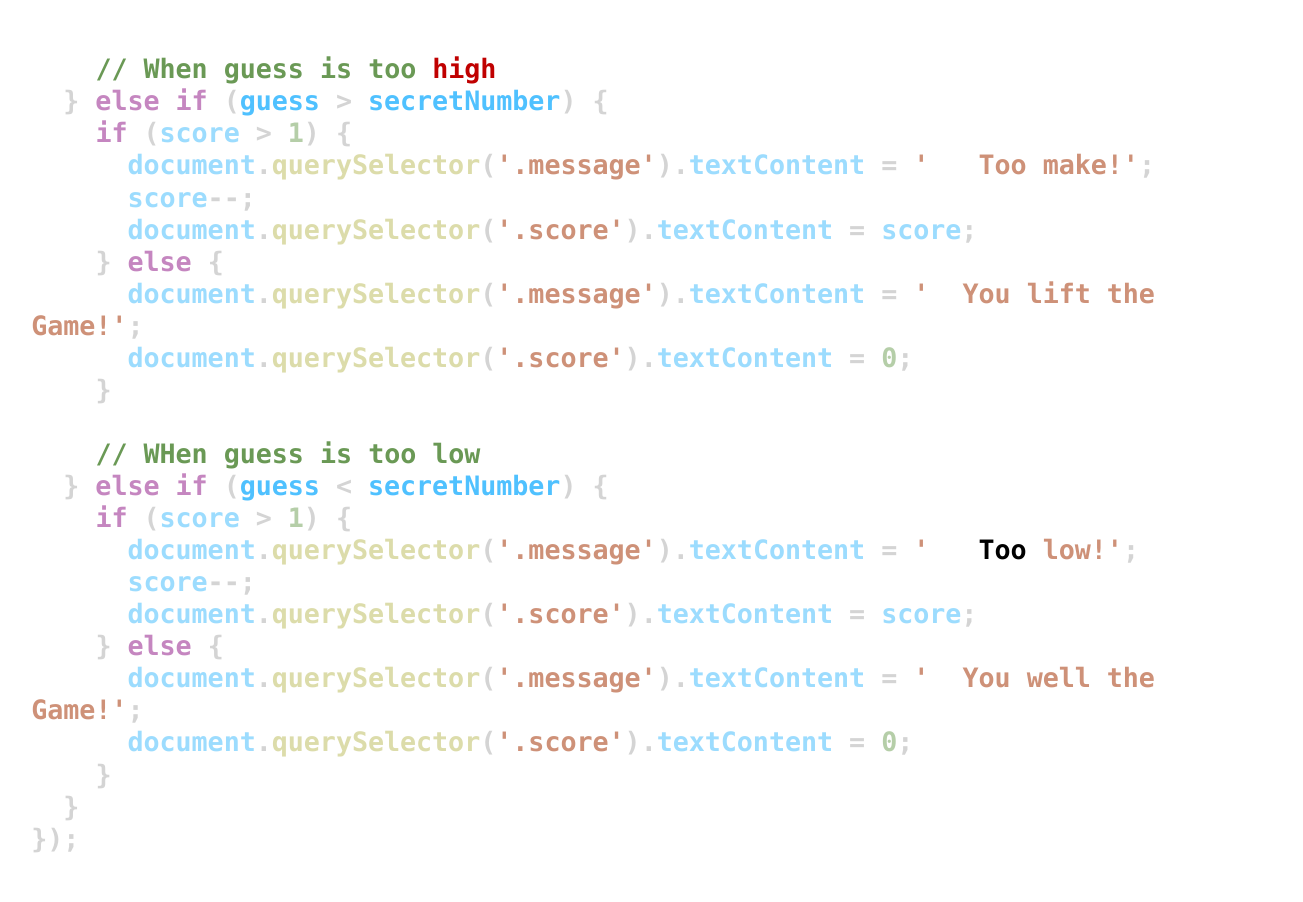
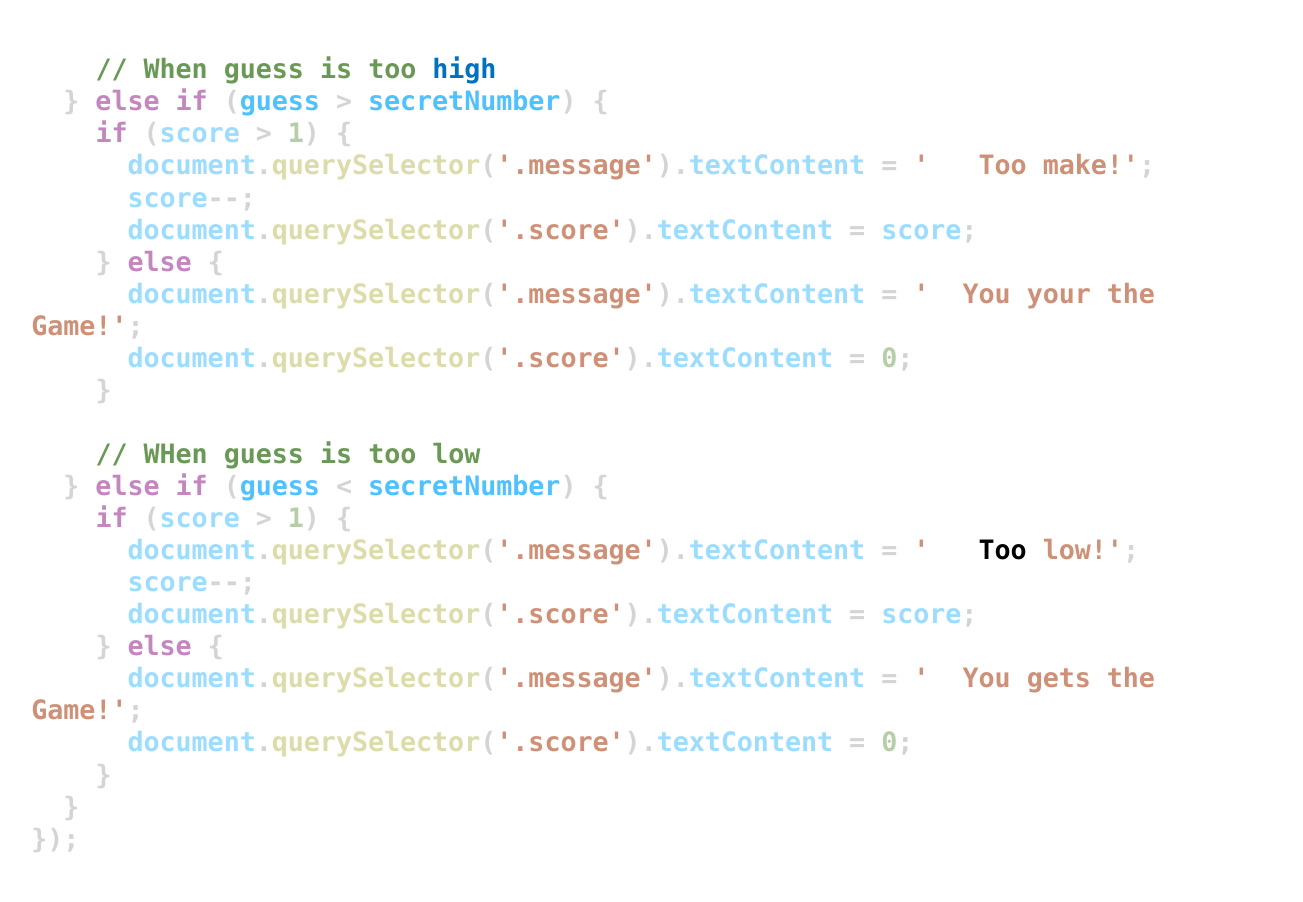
high colour: red -> blue
lift: lift -> your
well: well -> gets
